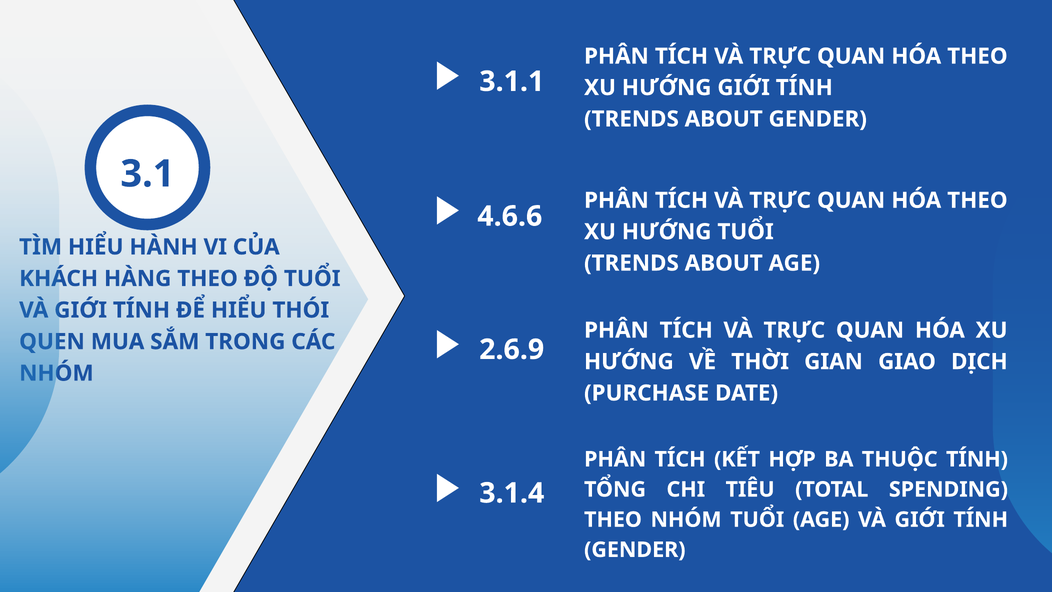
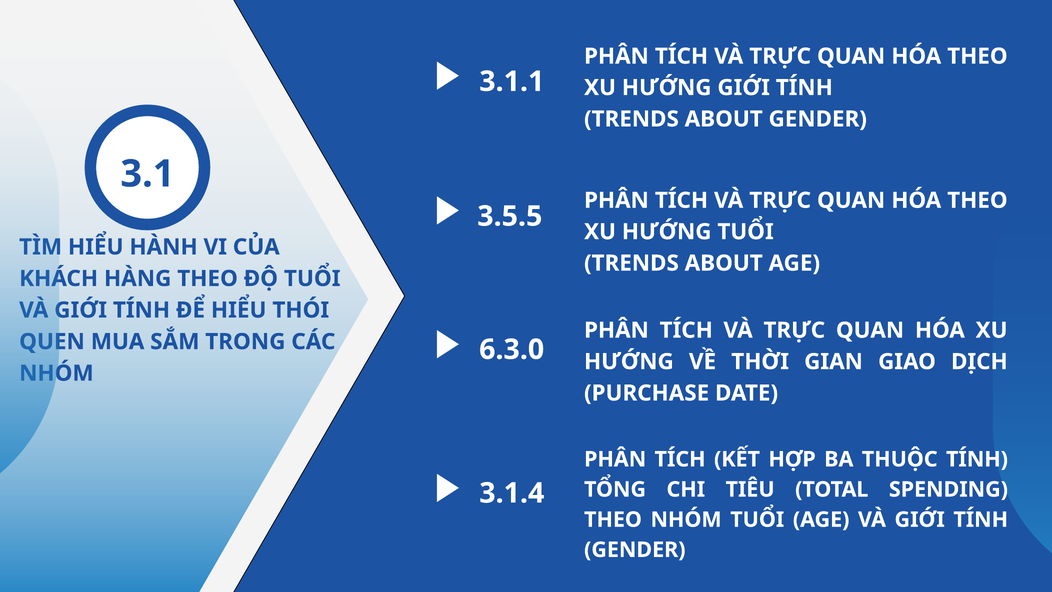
4.6.6: 4.6.6 -> 3.5.5
2.6.9: 2.6.9 -> 6.3.0
